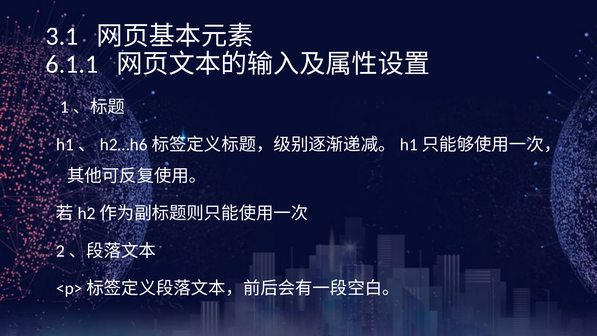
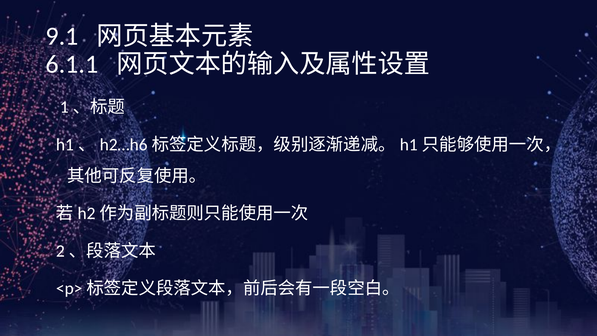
3.1: 3.1 -> 9.1
